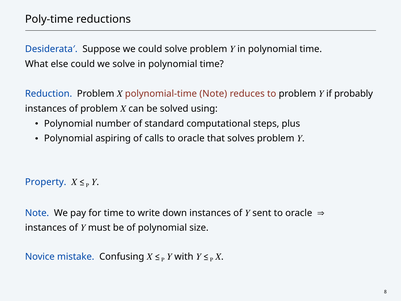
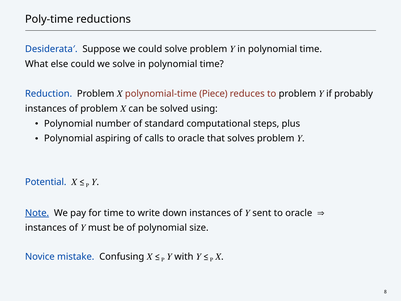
polynomial-time Note: Note -> Piece
Property: Property -> Potential
Note at (37, 213) underline: none -> present
